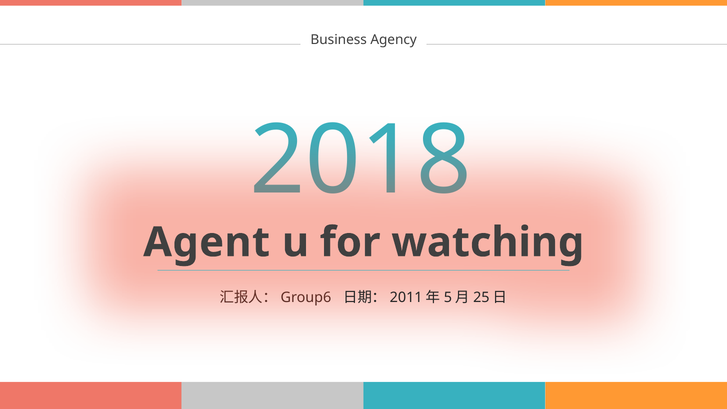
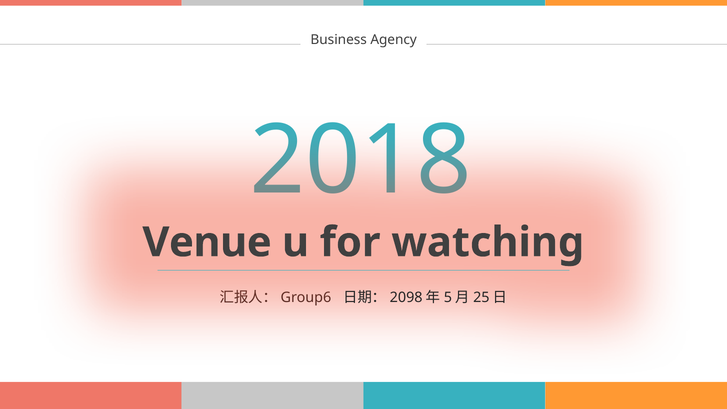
Agent: Agent -> Venue
2011: 2011 -> 2098
